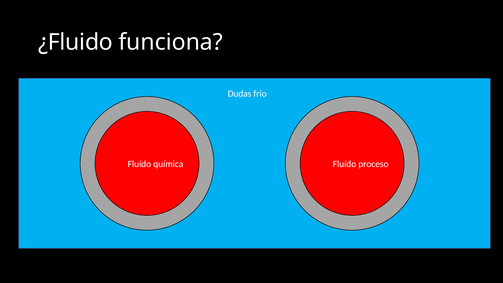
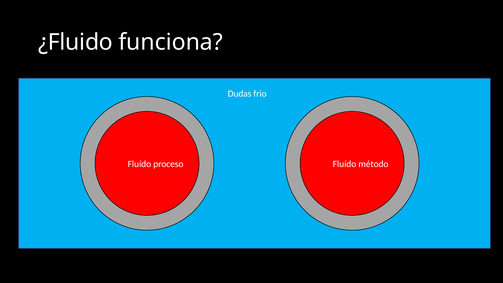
química: química -> proceso
proceso: proceso -> método
